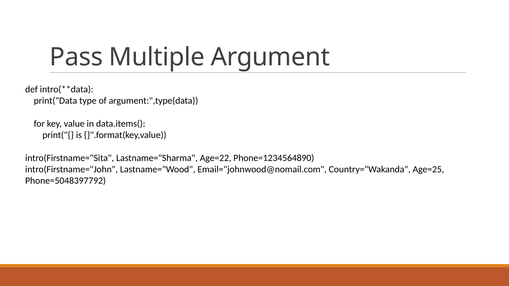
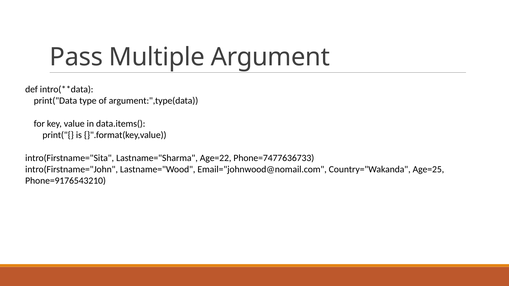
Phone=1234564890: Phone=1234564890 -> Phone=7477636733
Phone=5048397792: Phone=5048397792 -> Phone=9176543210
